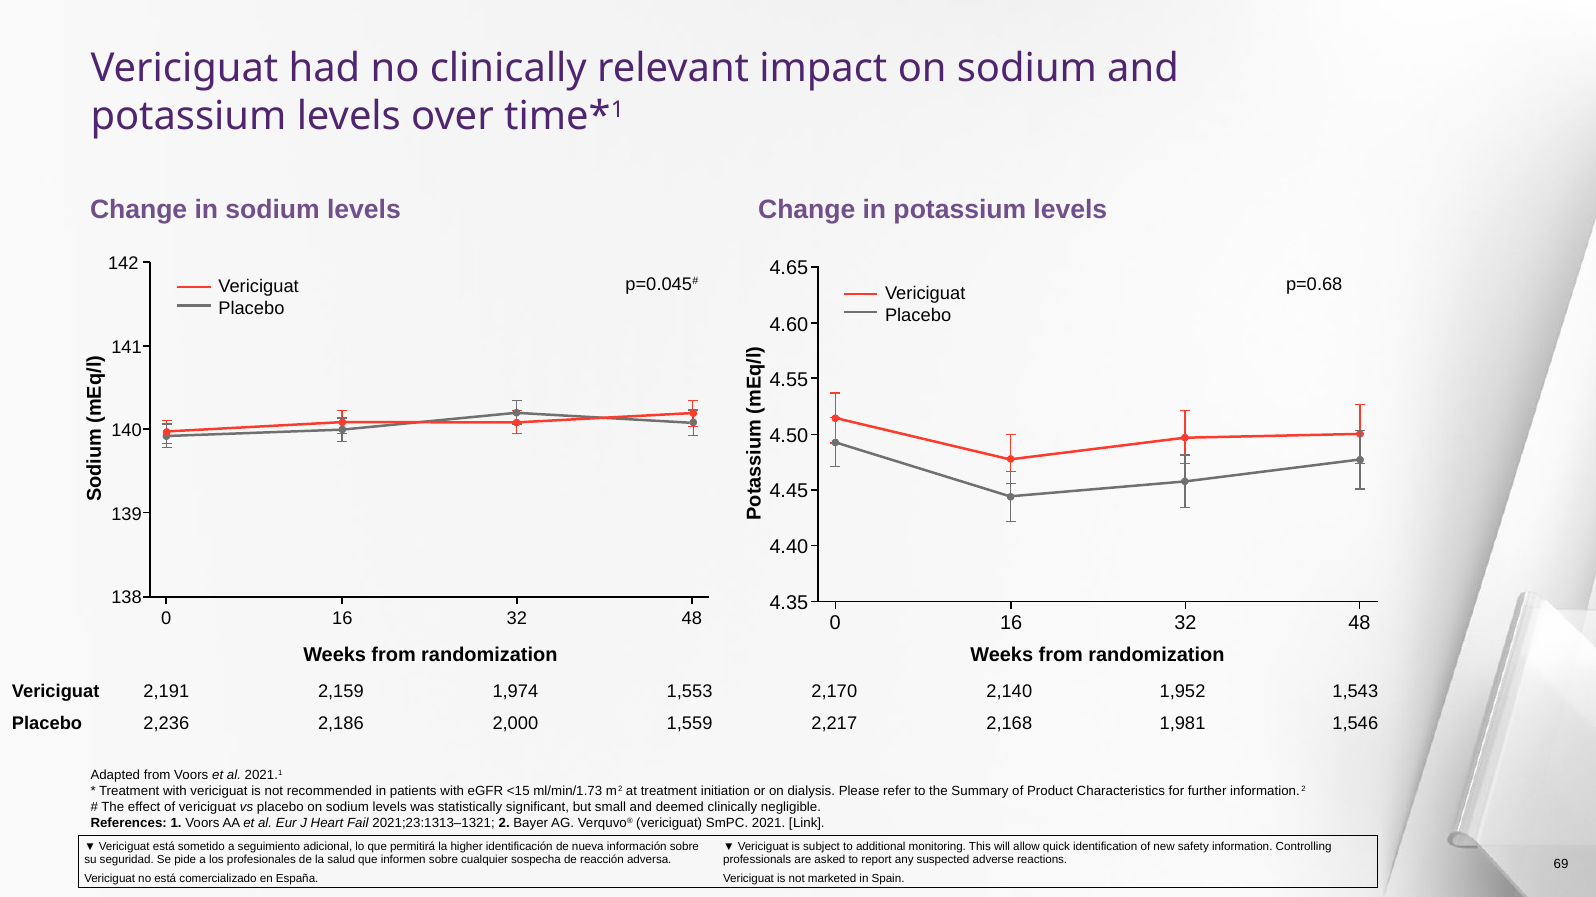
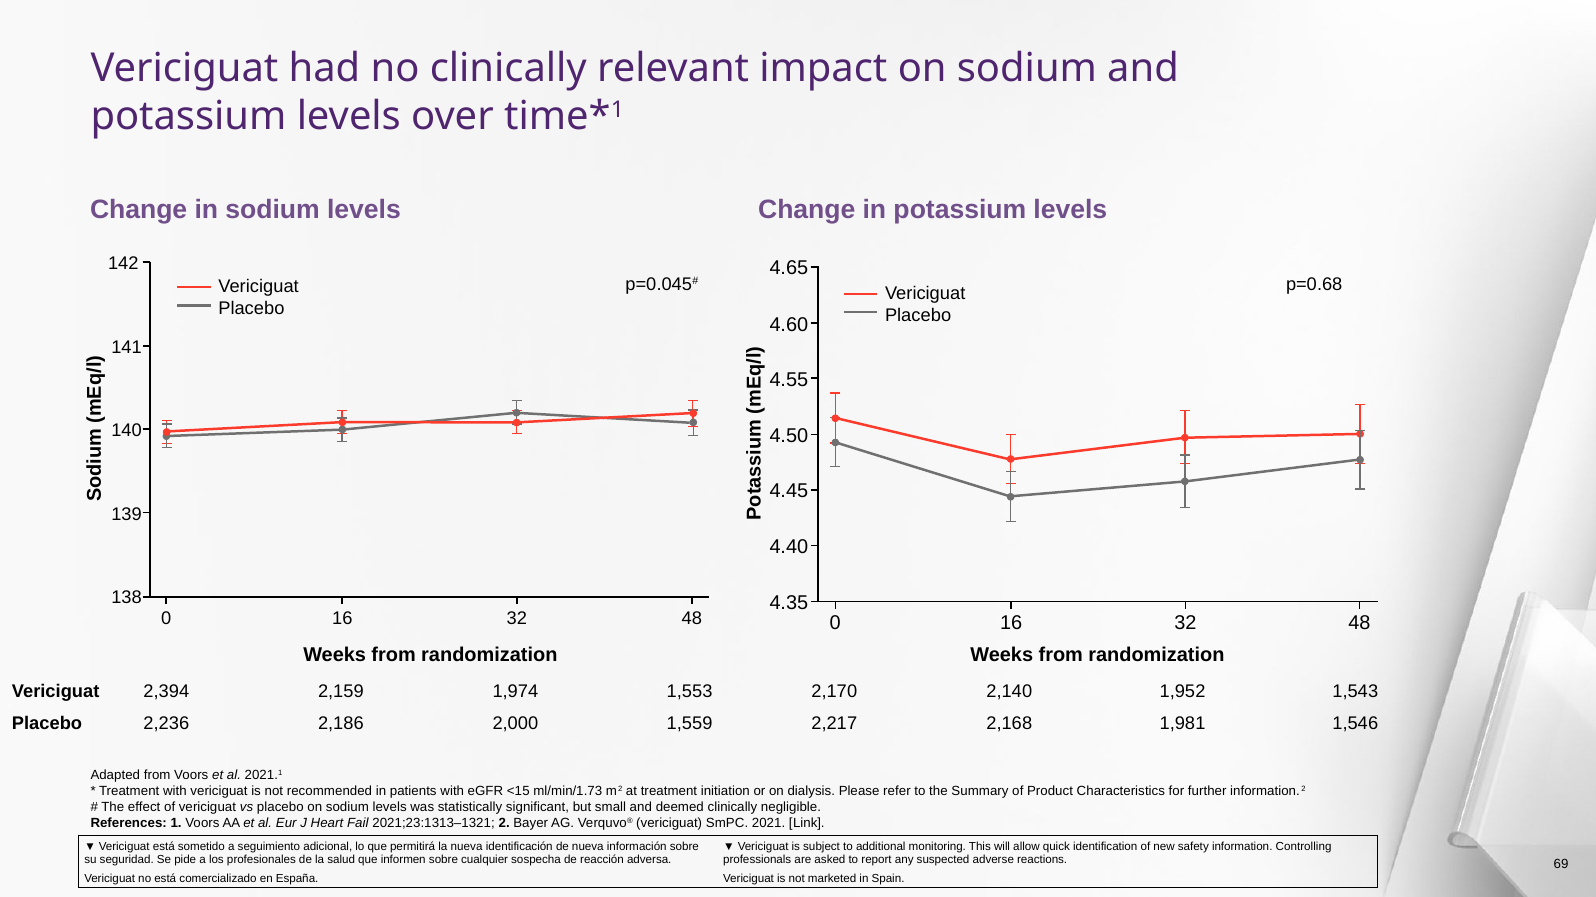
2,191: 2,191 -> 2,394
la higher: higher -> nueva
